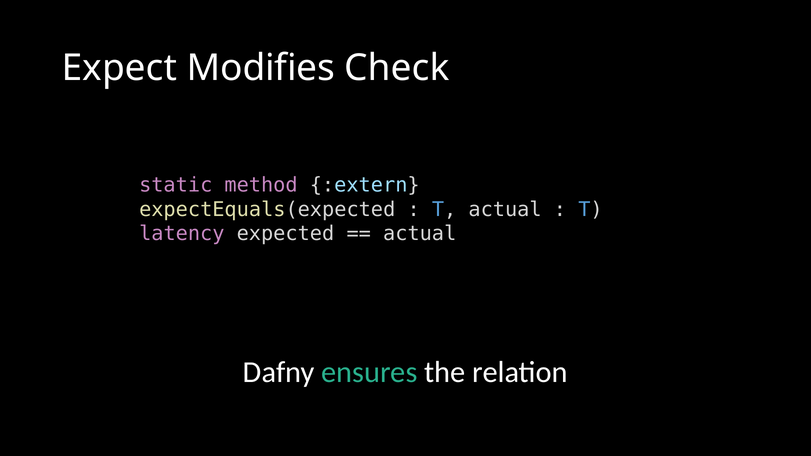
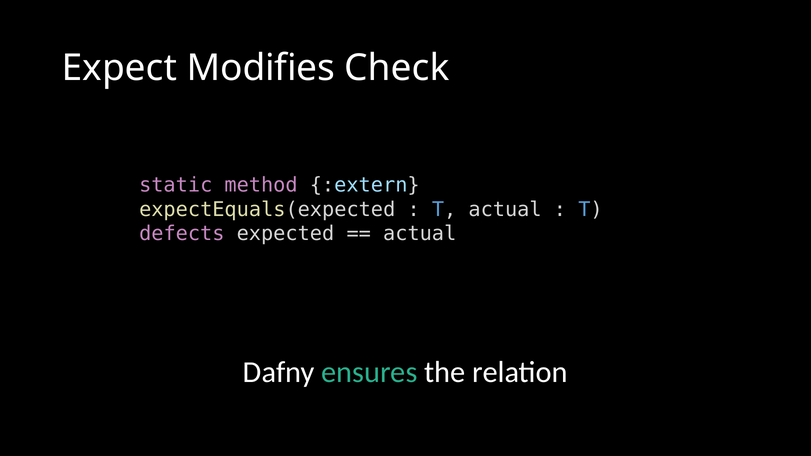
latency: latency -> defects
